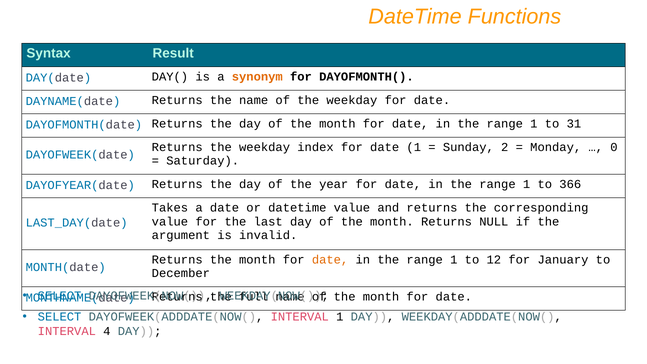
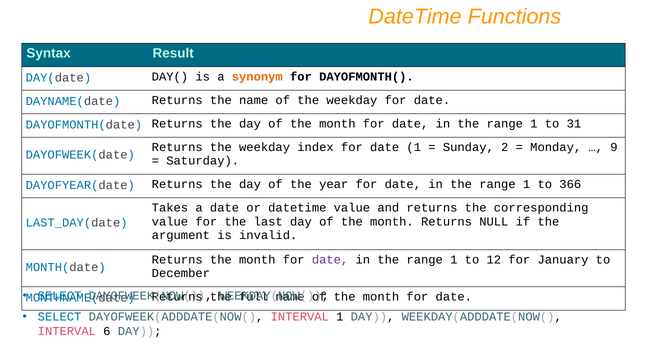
0: 0 -> 9
date at (330, 260) colour: orange -> purple
4: 4 -> 6
